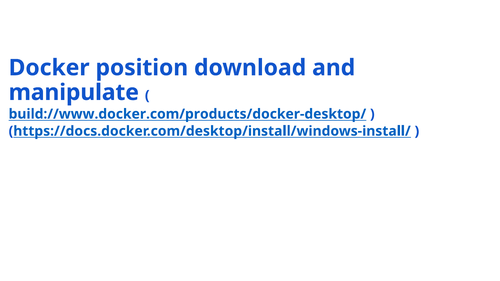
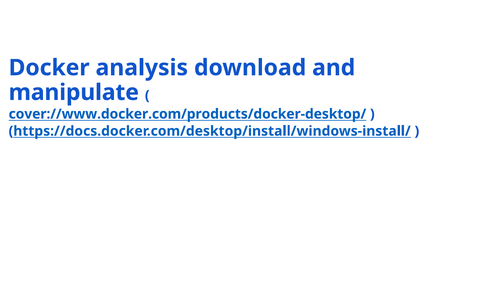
position: position -> analysis
build://www.docker.com/products/docker-desktop/: build://www.docker.com/products/docker-desktop/ -> cover://www.docker.com/products/docker-desktop/
